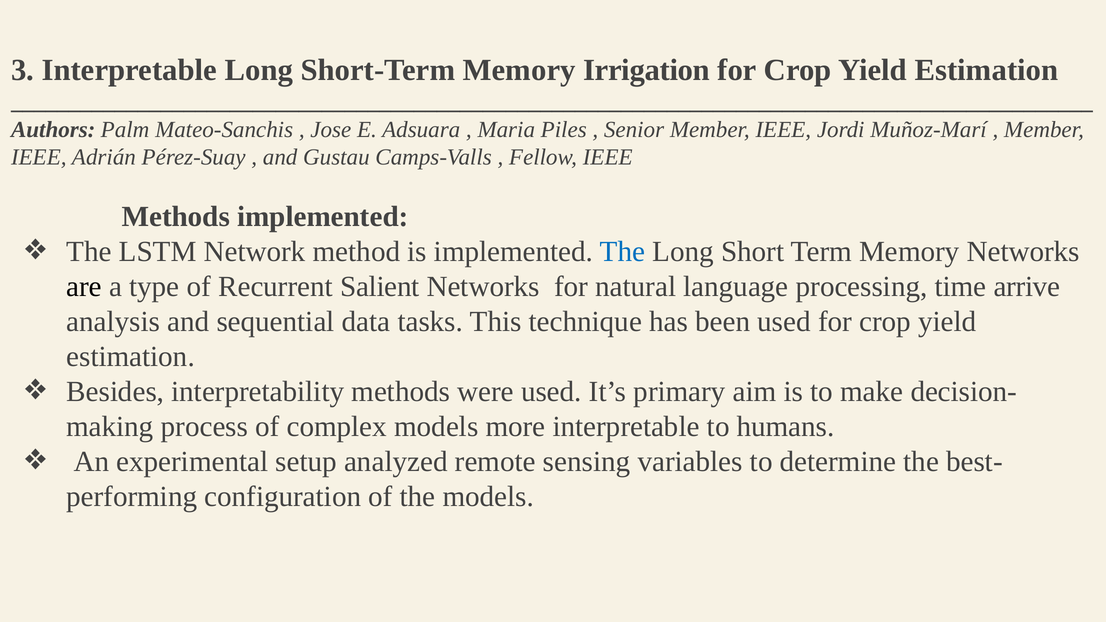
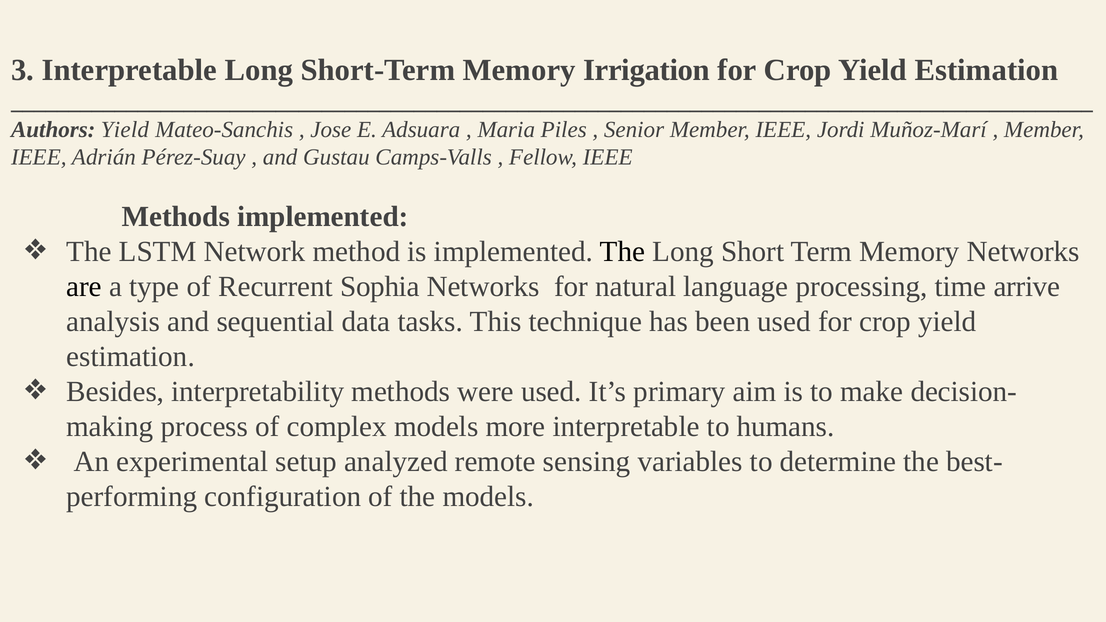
Authors Palm: Palm -> Yield
The at (623, 252) colour: blue -> black
Salient: Salient -> Sophia
